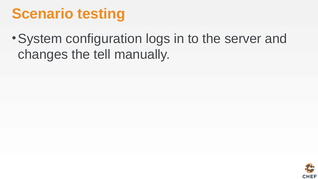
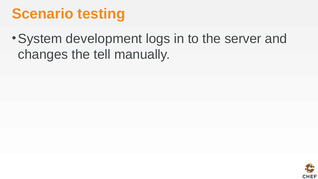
configuration: configuration -> development
